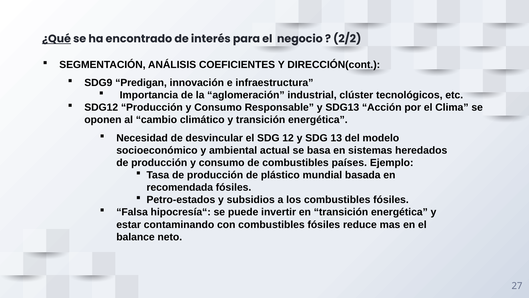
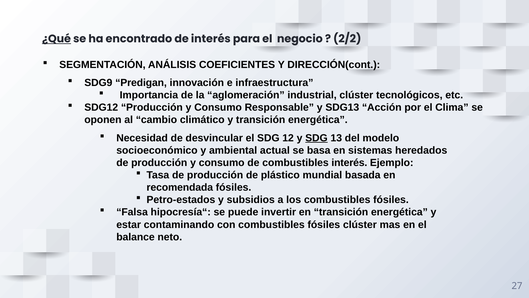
SDG at (316, 138) underline: none -> present
combustibles países: países -> interés
fósiles reduce: reduce -> clúster
